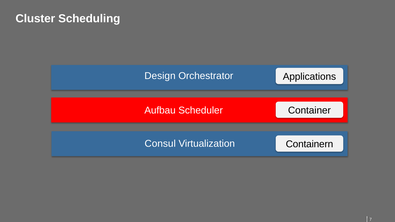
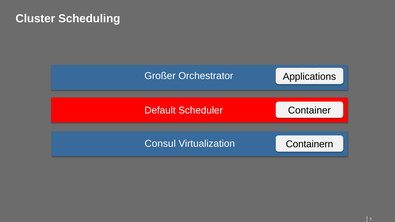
Design: Design -> Großer
Aufbau: Aufbau -> Default
